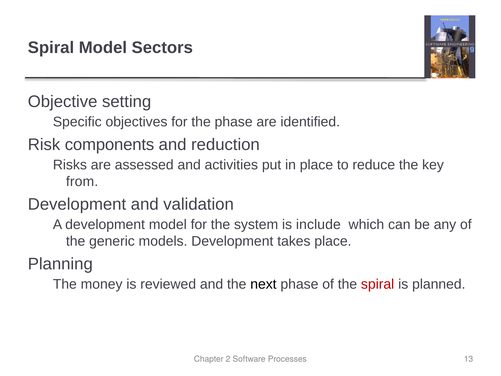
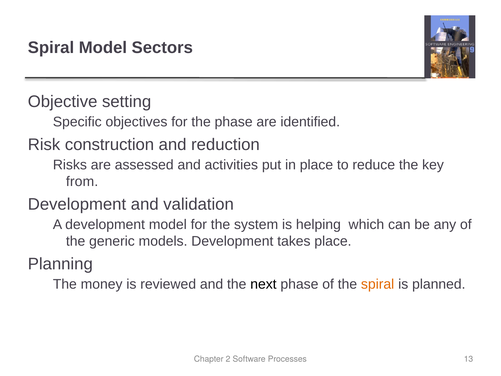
components: components -> construction
include: include -> helping
spiral at (378, 284) colour: red -> orange
